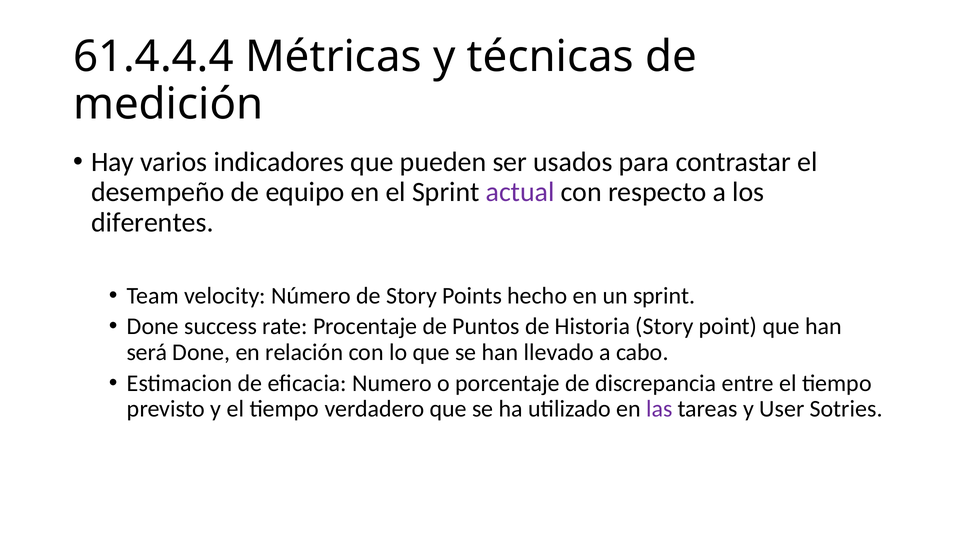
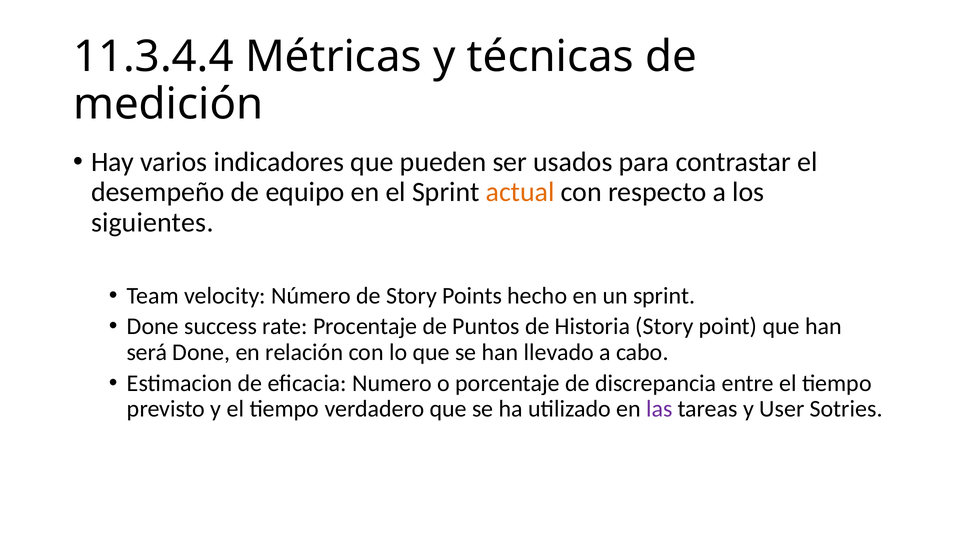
61.4.4.4: 61.4.4.4 -> 11.3.4.4
actual colour: purple -> orange
diferentes: diferentes -> siguientes
